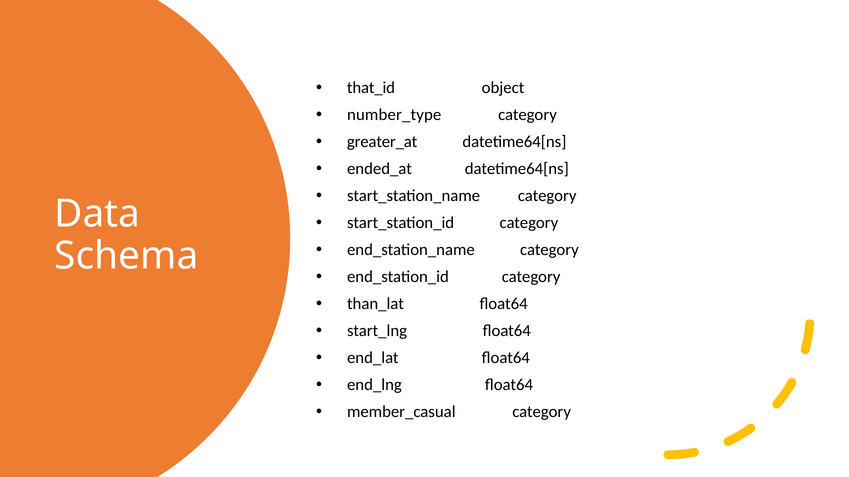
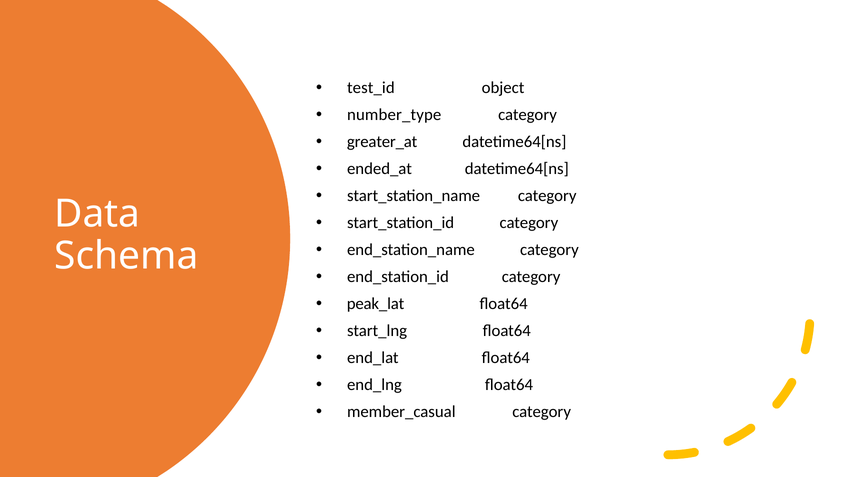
that_id: that_id -> test_id
than_lat: than_lat -> peak_lat
